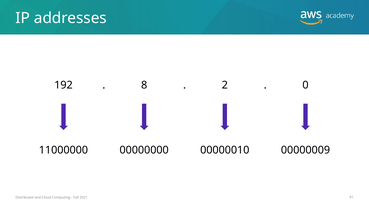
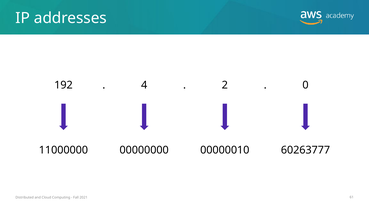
8: 8 -> 4
00000009: 00000009 -> 60263777
